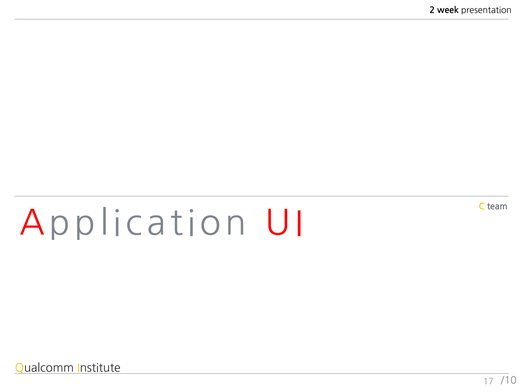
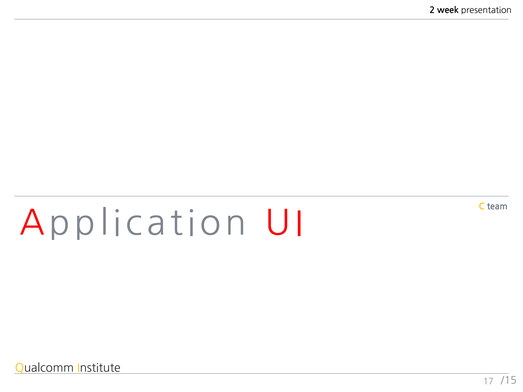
/10: /10 -> /15
